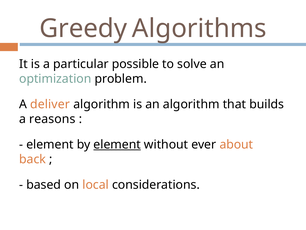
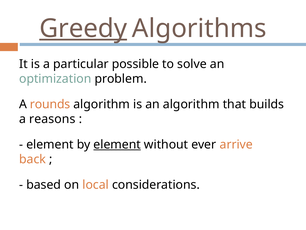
Greedy underline: none -> present
deliver: deliver -> rounds
about: about -> arrive
